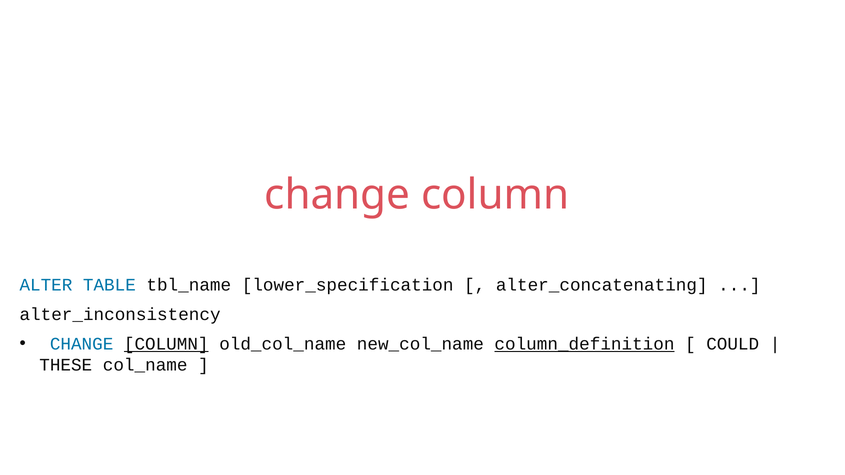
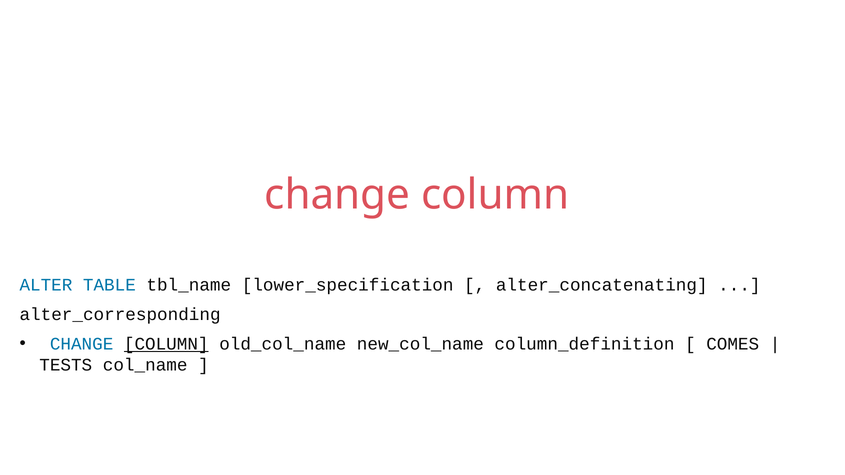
alter_inconsistency: alter_inconsistency -> alter_corresponding
column_definition underline: present -> none
COULD: COULD -> COMES
THESE: THESE -> TESTS
